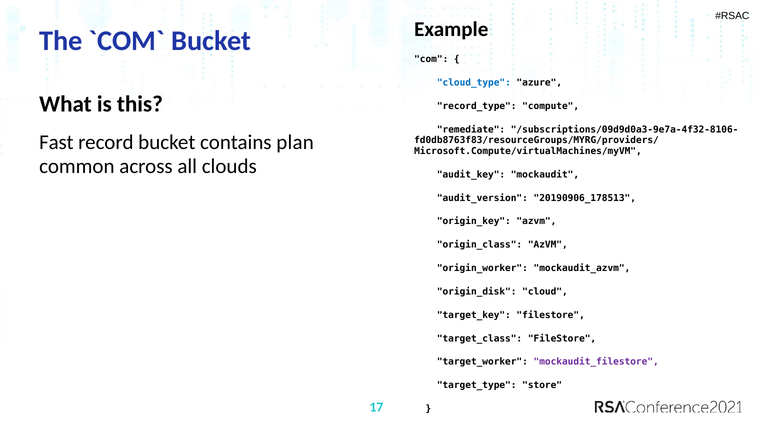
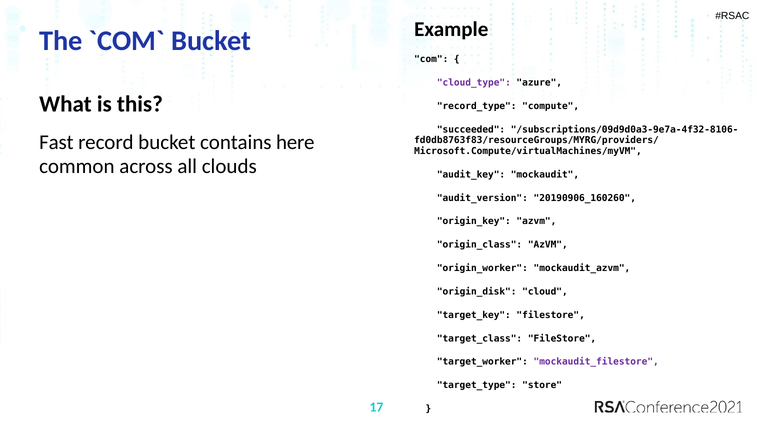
cloud_type colour: blue -> purple
remediate: remediate -> succeeded
plan: plan -> here
20190906_178513: 20190906_178513 -> 20190906_160260
